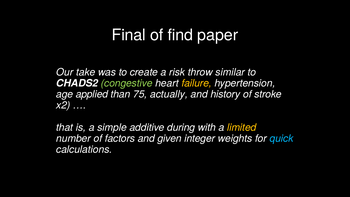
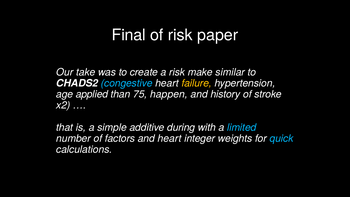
of find: find -> risk
throw: throw -> make
congestive colour: light green -> light blue
actually: actually -> happen
limited colour: yellow -> light blue
and given: given -> heart
